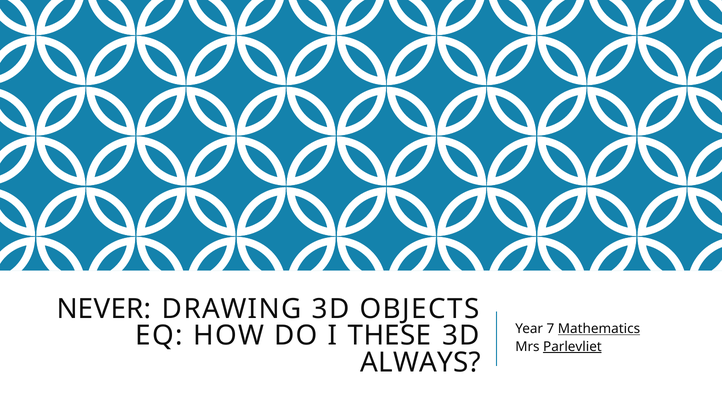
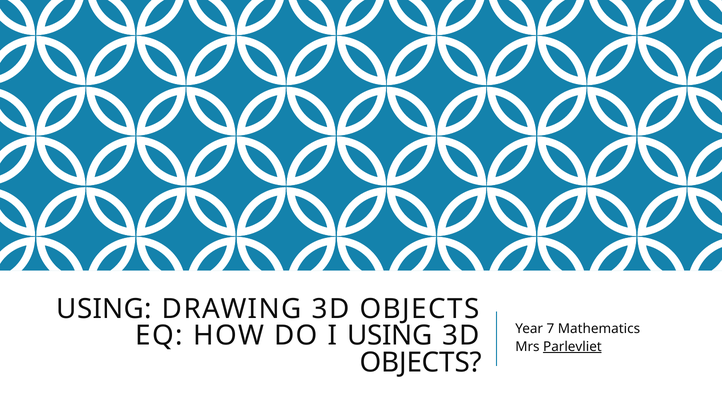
NEVER at (104, 309): NEVER -> USING
Mathematics underline: present -> none
I THESE: THESE -> USING
ALWAYS at (421, 363): ALWAYS -> OBJECTS
